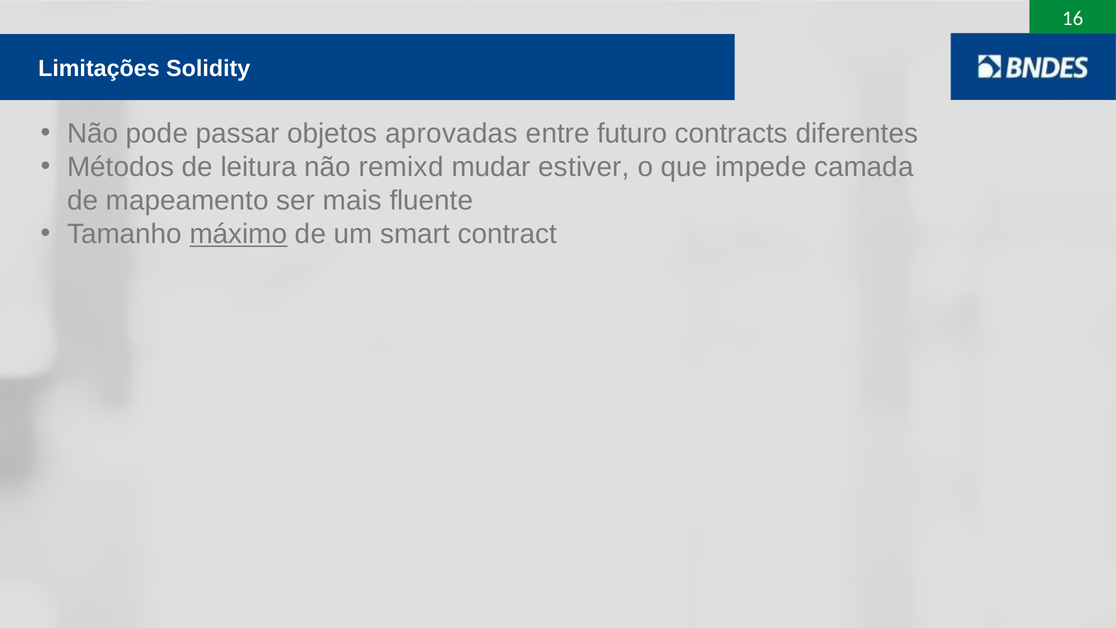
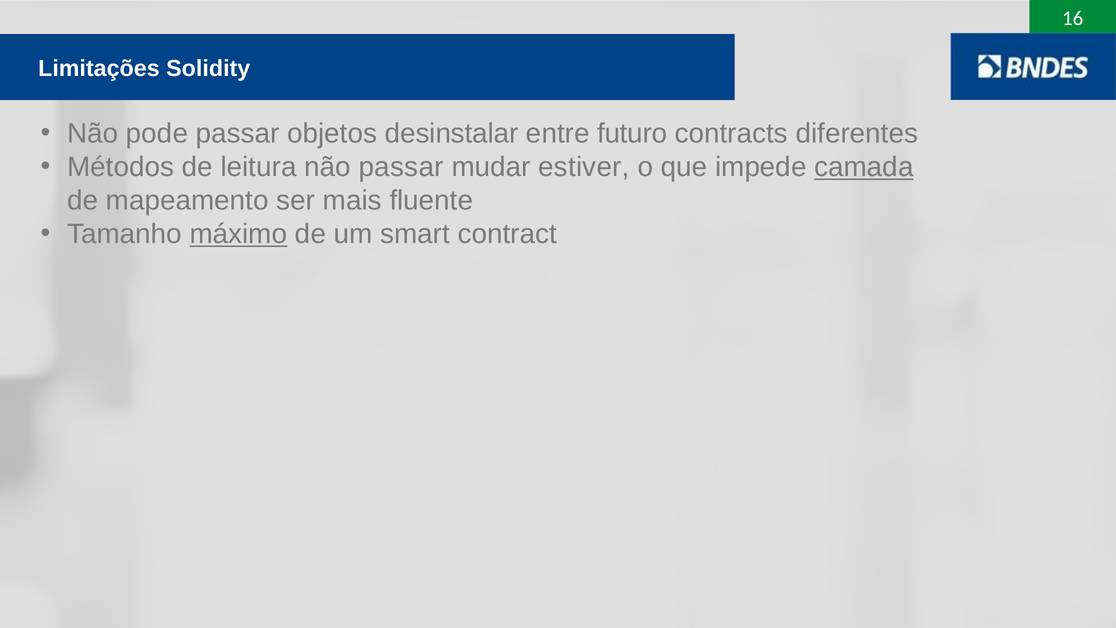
aprovadas: aprovadas -> desinstalar
não remixd: remixd -> passar
camada underline: none -> present
